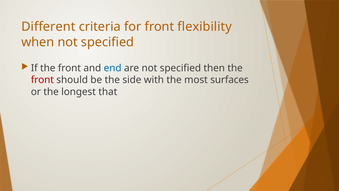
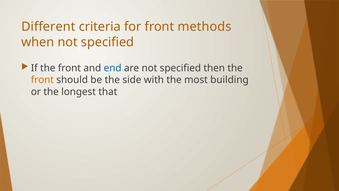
flexibility: flexibility -> methods
front at (42, 80) colour: red -> orange
surfaces: surfaces -> building
